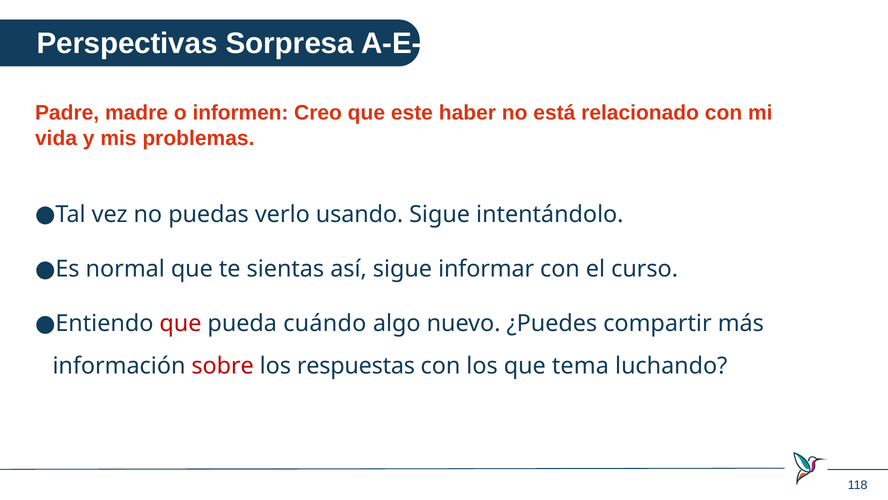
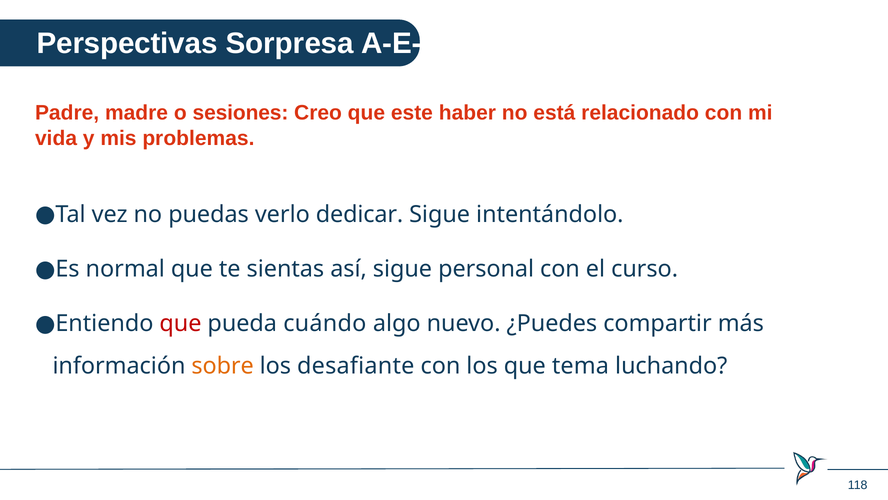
informen: informen -> sesiones
usando: usando -> dedicar
informar: informar -> personal
sobre colour: red -> orange
respuestas: respuestas -> desafiante
